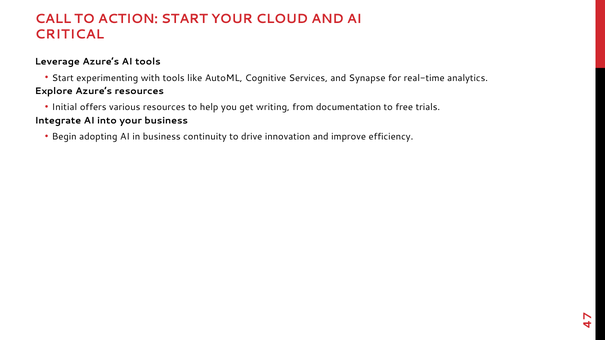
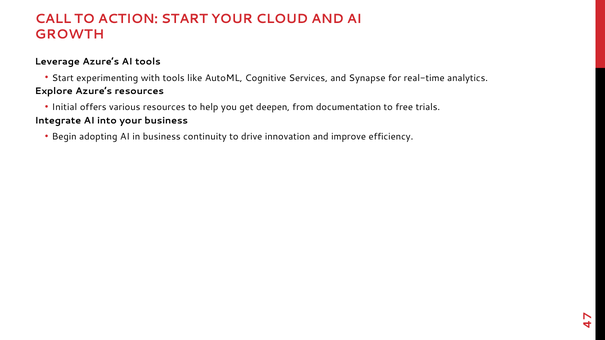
CRITICAL: CRITICAL -> GROWTH
writing: writing -> deepen
